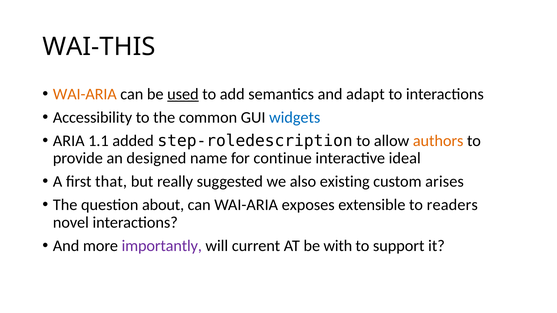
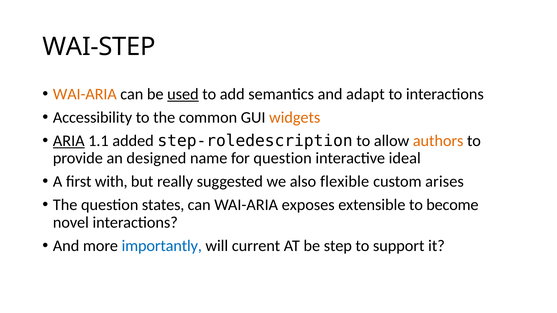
WAI-THIS: WAI-THIS -> WAI-STEP
widgets colour: blue -> orange
ARIA underline: none -> present
for continue: continue -> question
that: that -> with
existing: existing -> flexible
about: about -> states
readers: readers -> become
importantly colour: purple -> blue
with: with -> step
